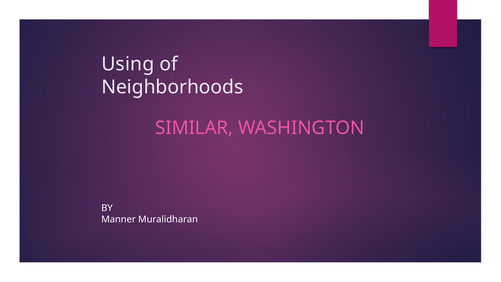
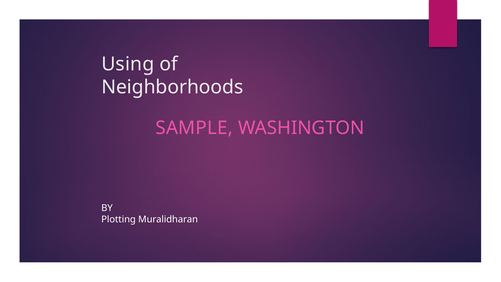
SIMILAR: SIMILAR -> SAMPLE
Manner: Manner -> Plotting
